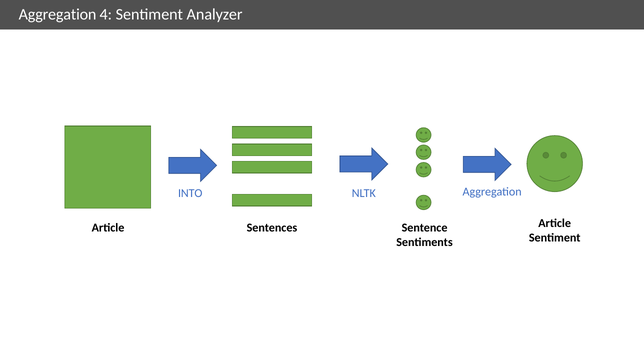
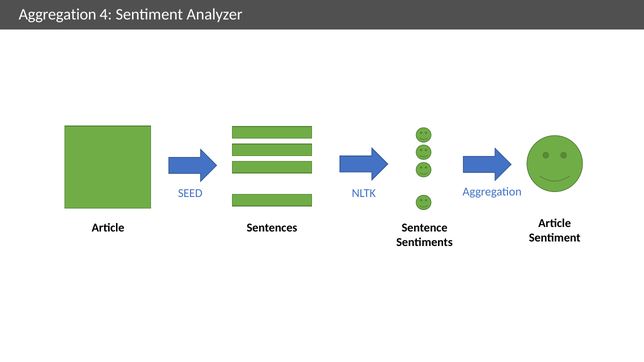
INTO: INTO -> SEED
